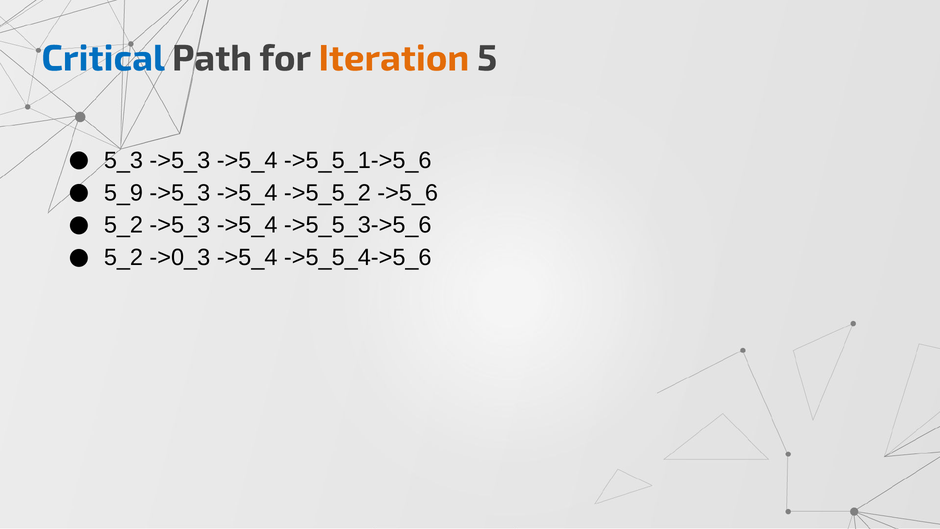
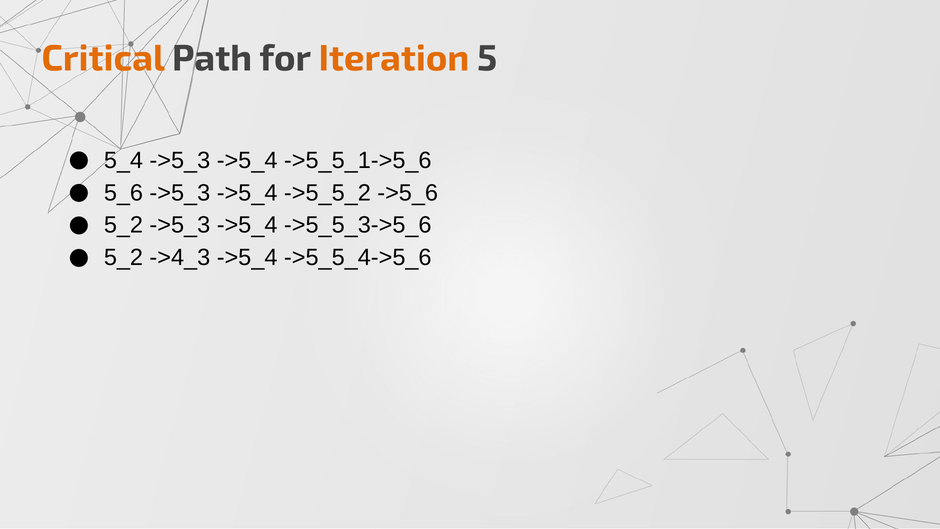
Critical colour: blue -> orange
5_3: 5_3 -> 5_4
5_9: 5_9 -> 5_6
->0_3: ->0_3 -> ->4_3
